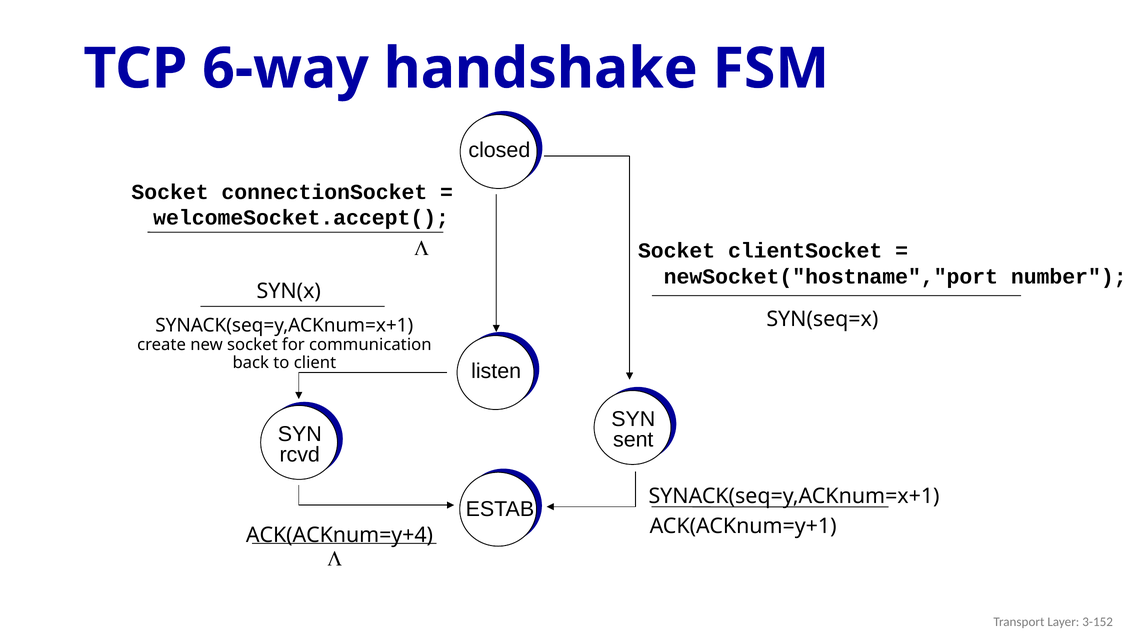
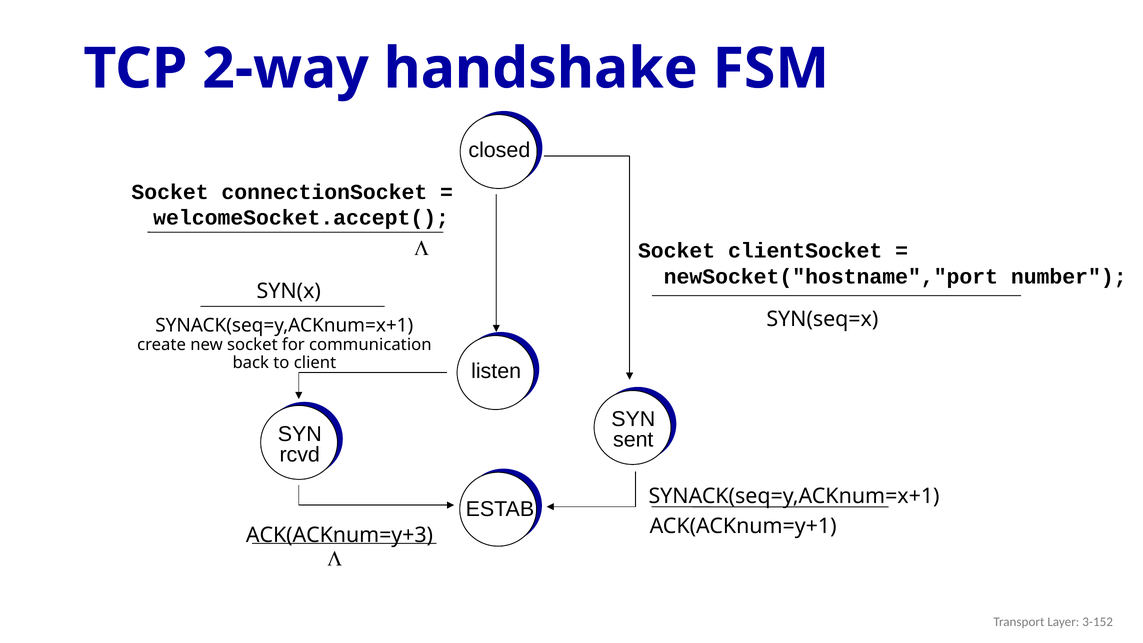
6-way: 6-way -> 2-way
ACK(ACKnum=y+4: ACK(ACKnum=y+4 -> ACK(ACKnum=y+3
